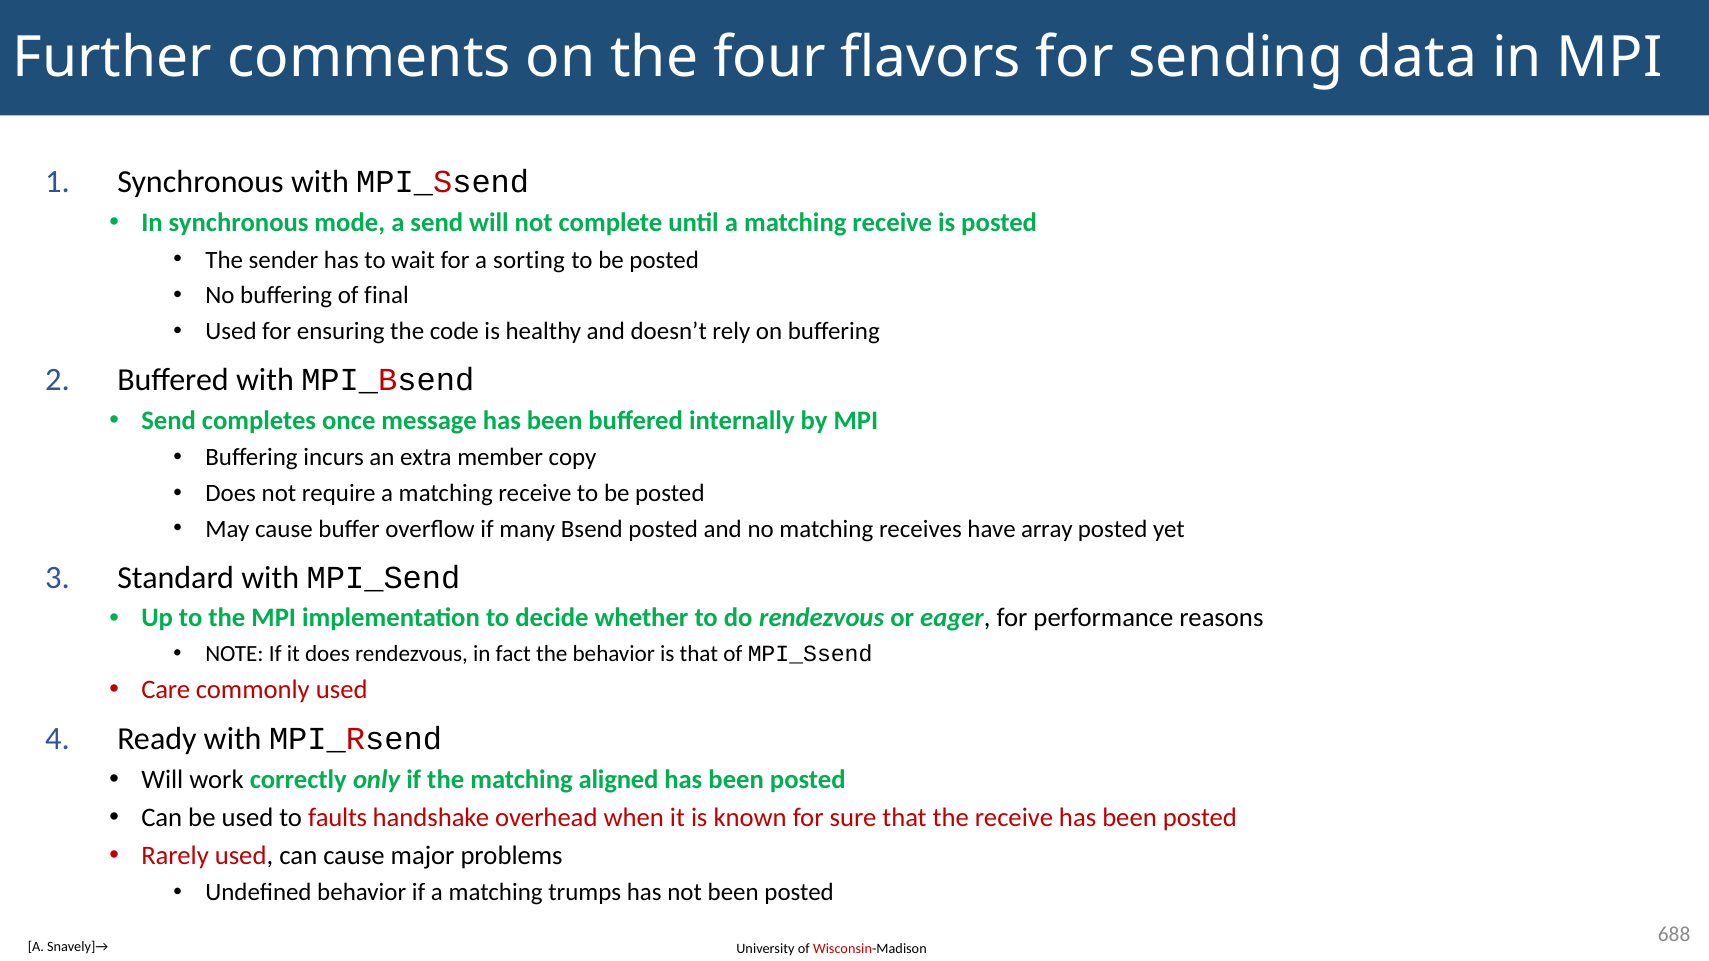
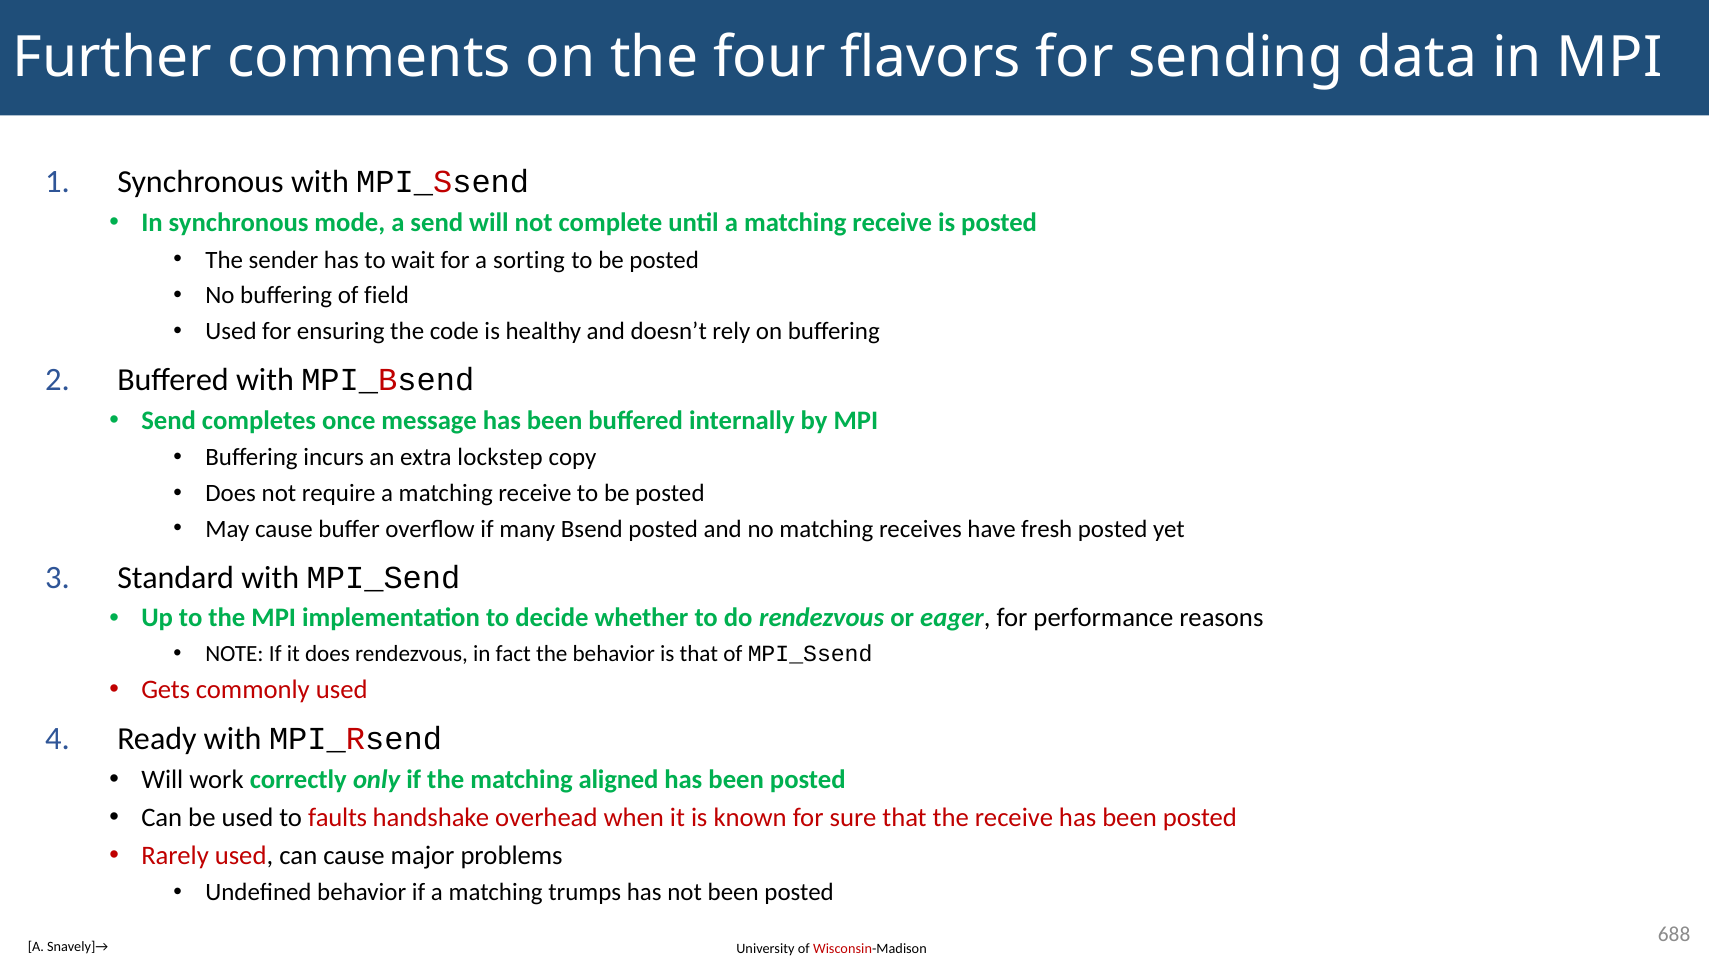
final: final -> field
member: member -> lockstep
array: array -> fresh
Care: Care -> Gets
